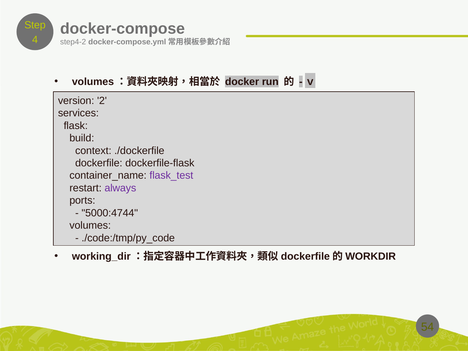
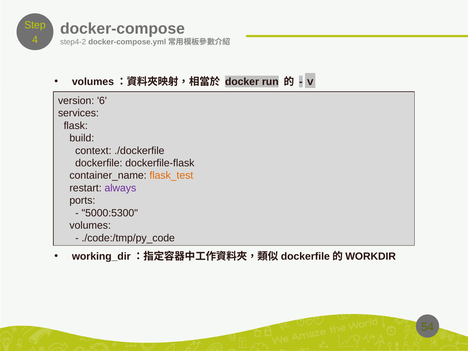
2: 2 -> 6
flask_test colour: purple -> orange
5000:4744: 5000:4744 -> 5000:5300
